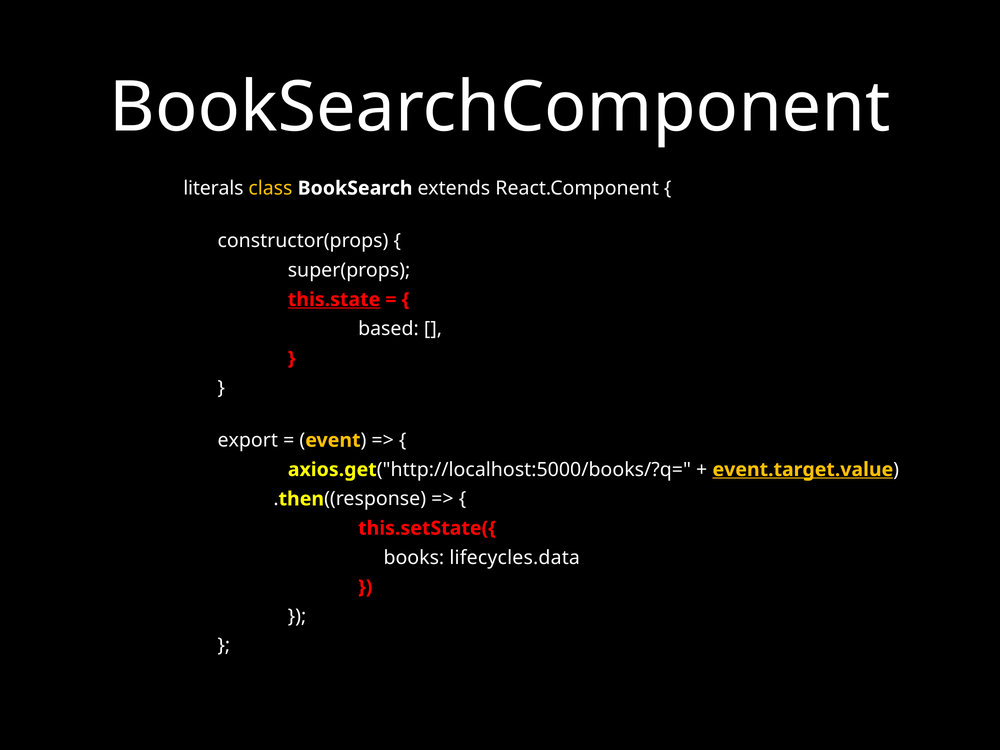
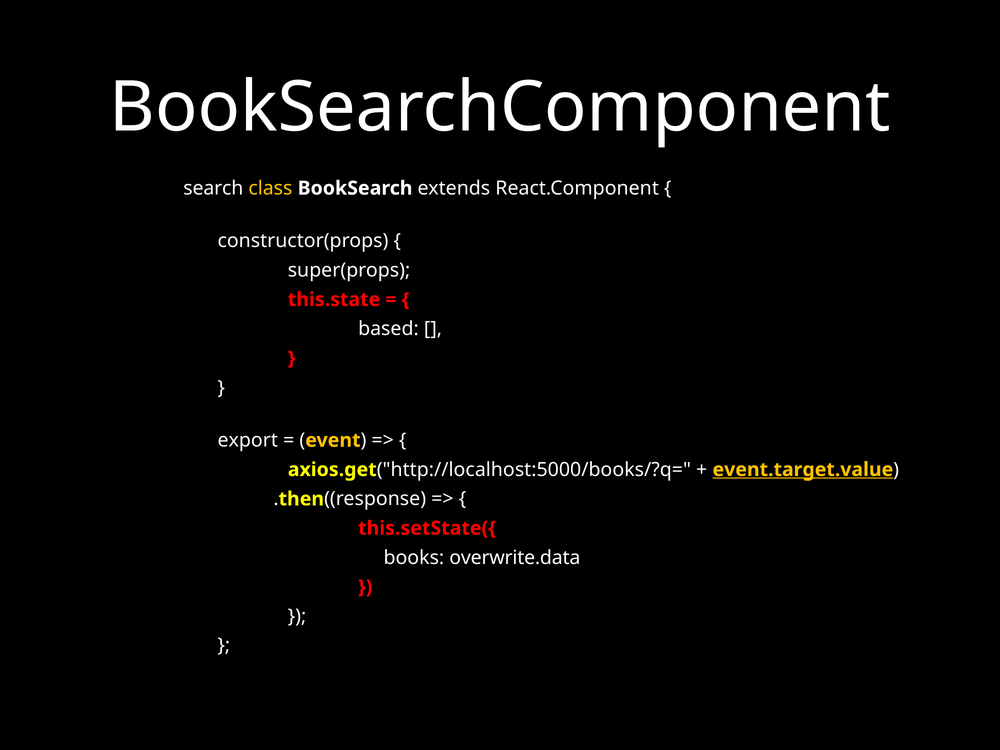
literals: literals -> search
this.state underline: present -> none
lifecycles.data: lifecycles.data -> overwrite.data
